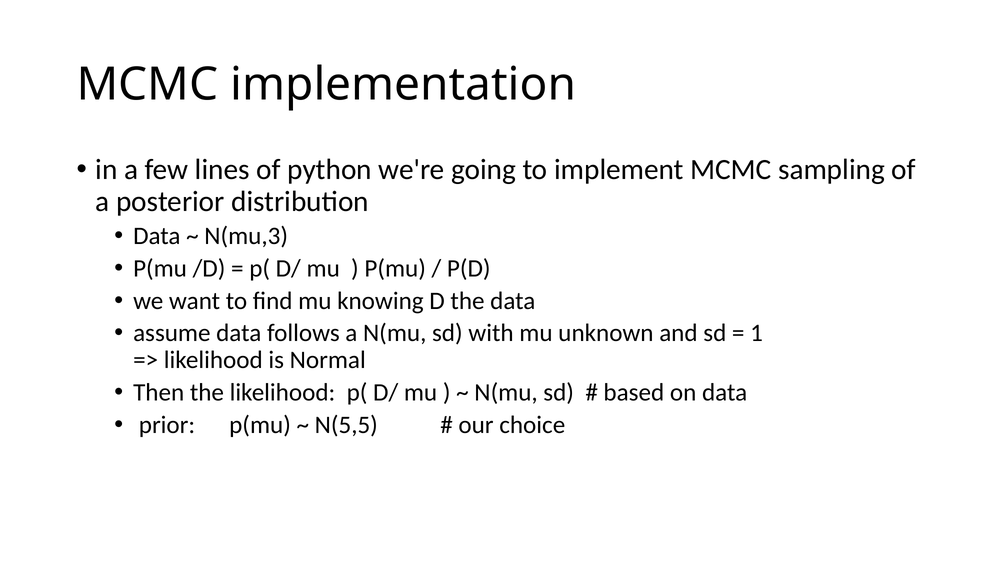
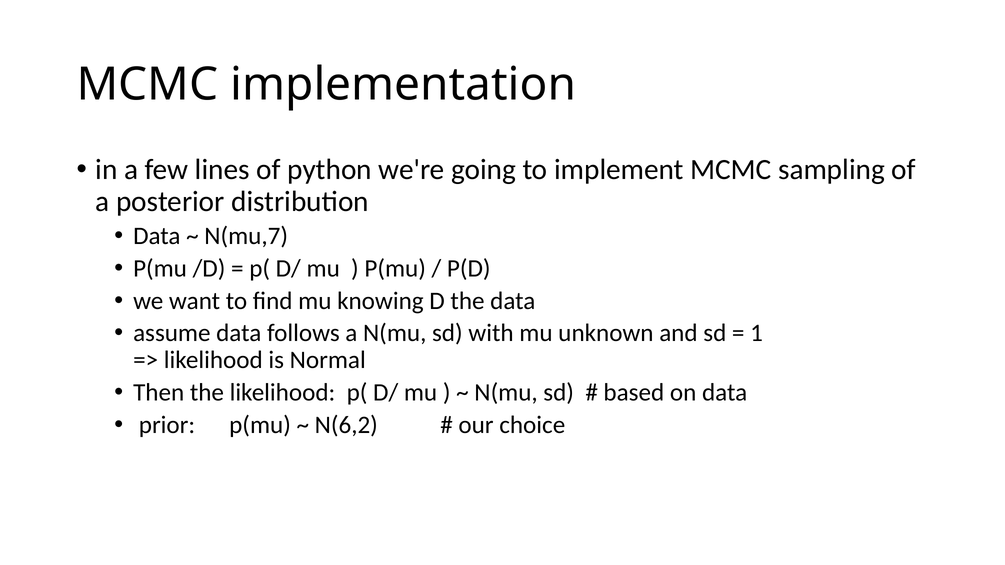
N(mu,3: N(mu,3 -> N(mu,7
N(5,5: N(5,5 -> N(6,2
